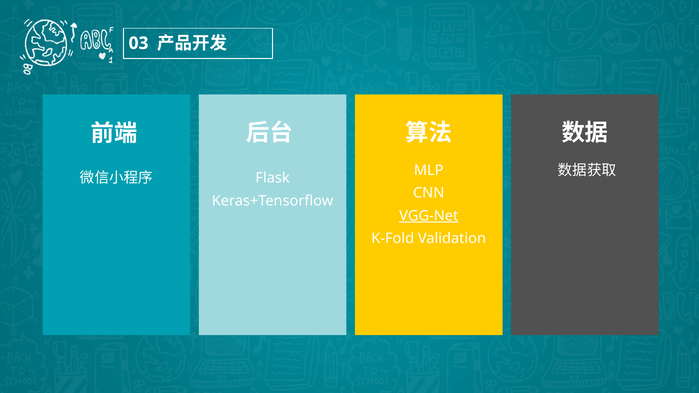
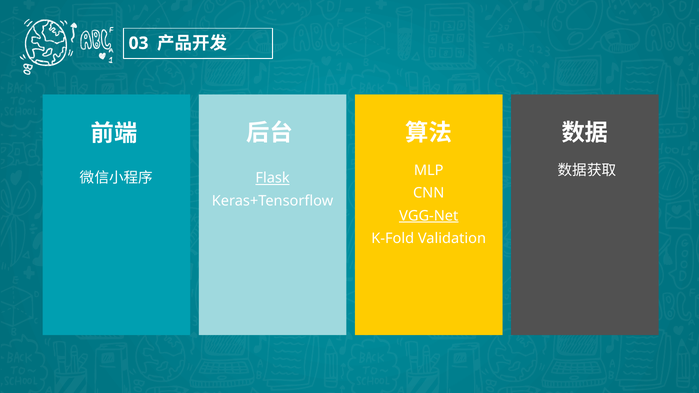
Flask underline: none -> present
